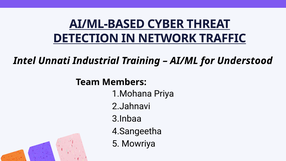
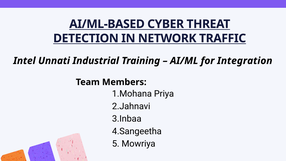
Understood: Understood -> Integration
